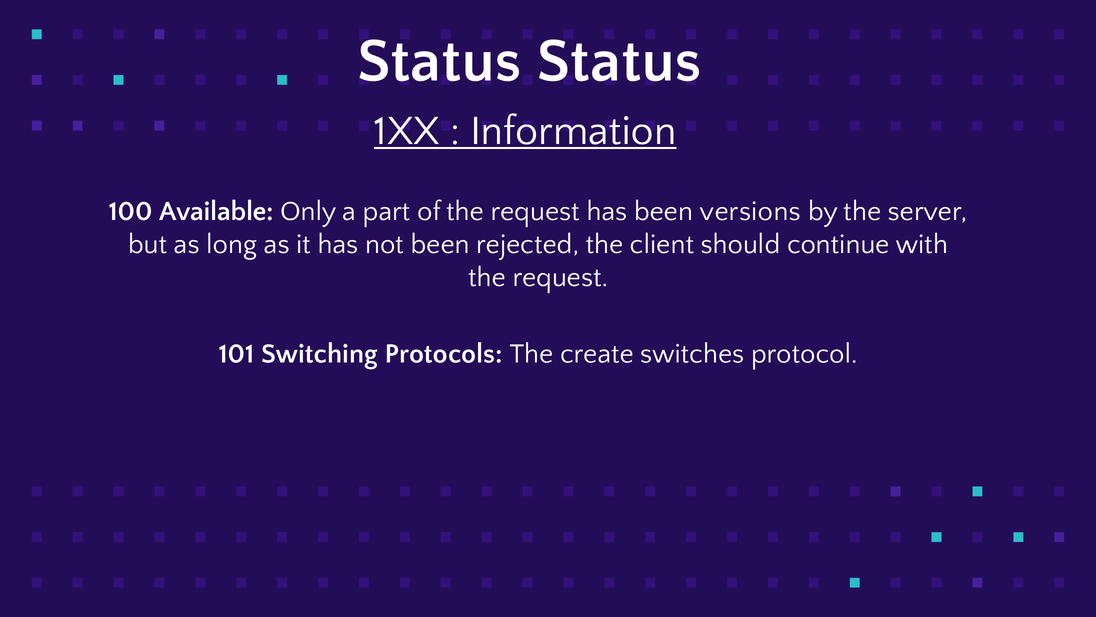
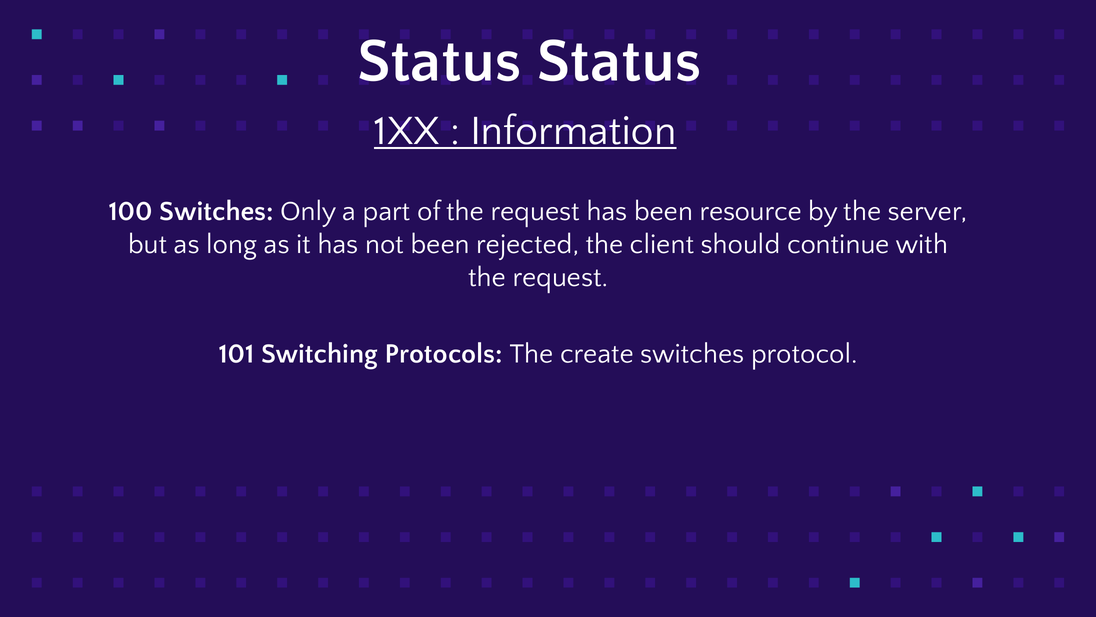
100 Available: Available -> Switches
versions: versions -> resource
